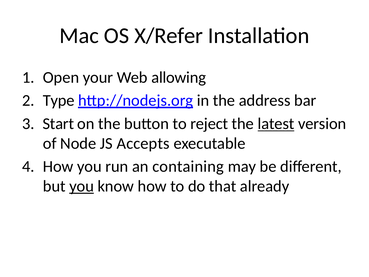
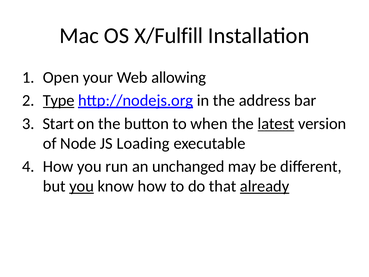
X/Refer: X/Refer -> X/Fulfill
Type underline: none -> present
reject: reject -> when
Accepts: Accepts -> Loading
containing: containing -> unchanged
already underline: none -> present
